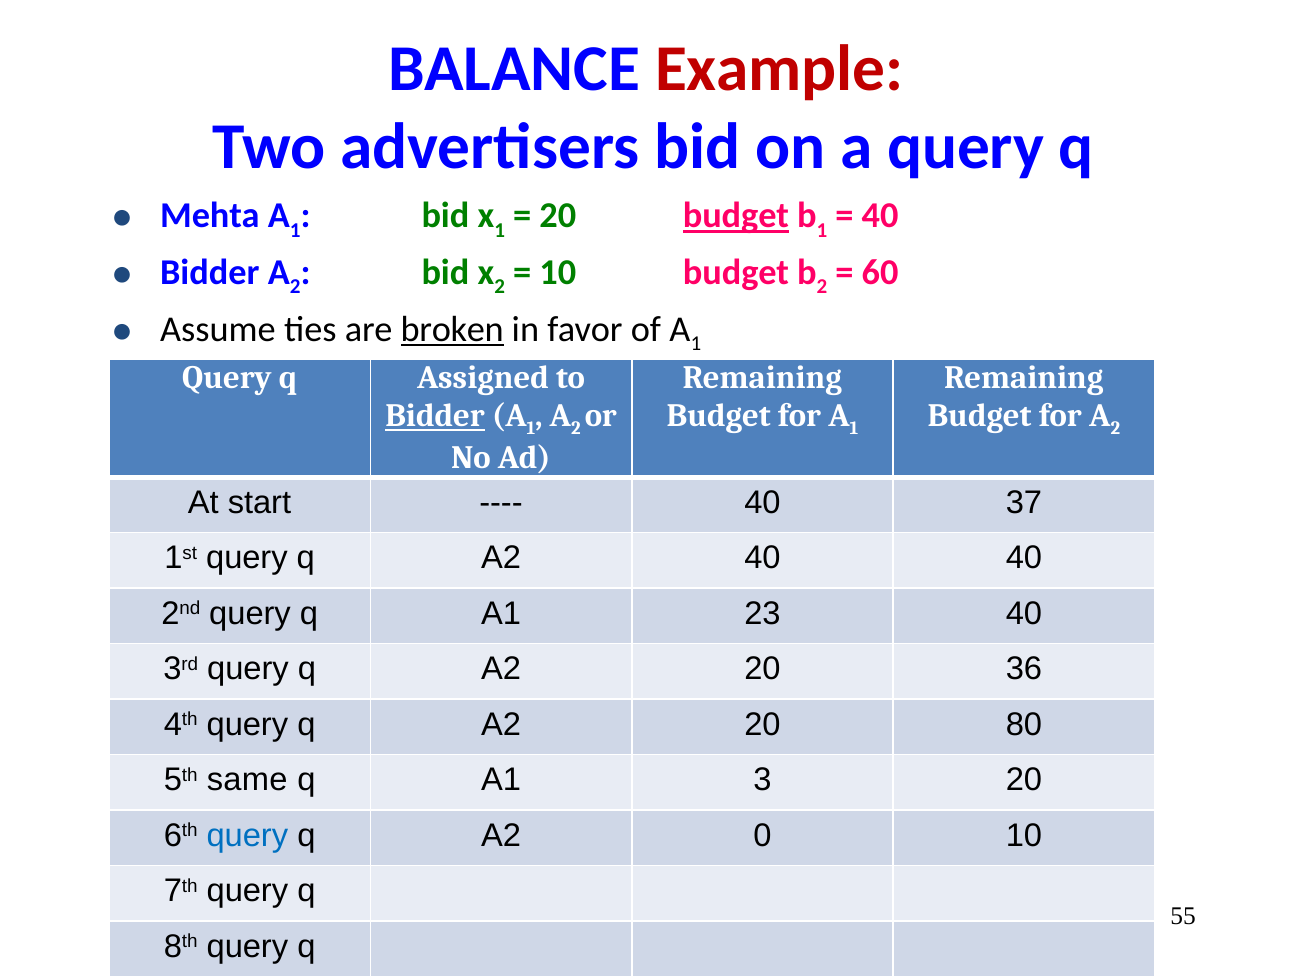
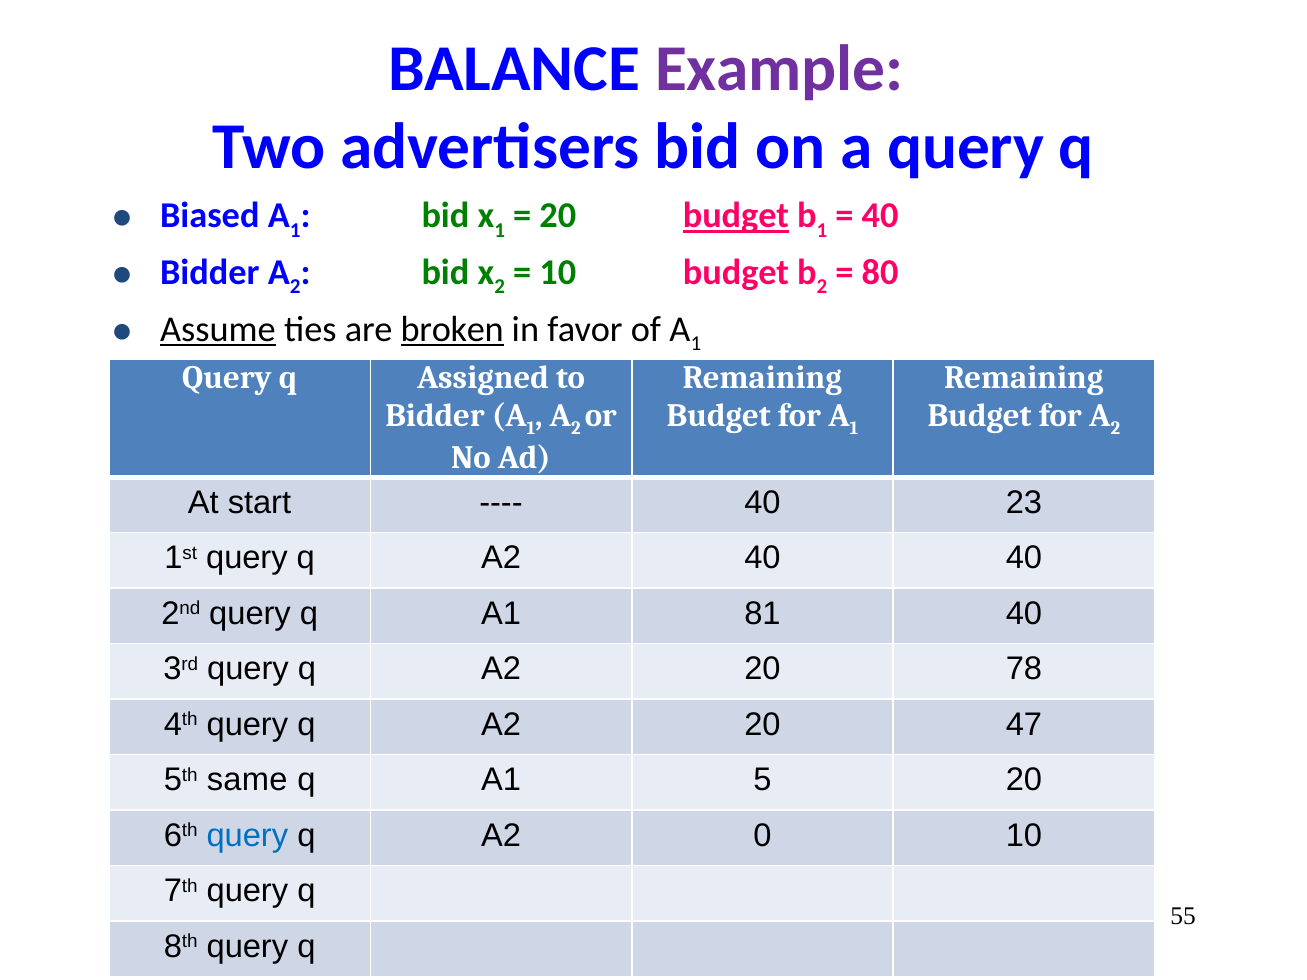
Example colour: red -> purple
Mehta: Mehta -> Biased
60: 60 -> 80
Assume underline: none -> present
Bidder at (435, 416) underline: present -> none
37: 37 -> 23
23: 23 -> 81
36: 36 -> 78
80: 80 -> 47
3: 3 -> 5
